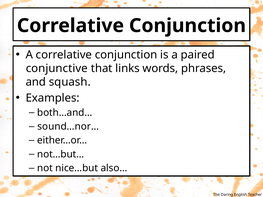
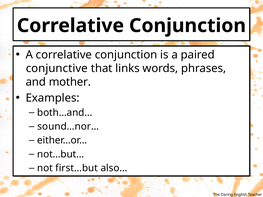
squash: squash -> mother
nice…but: nice…but -> first…but
